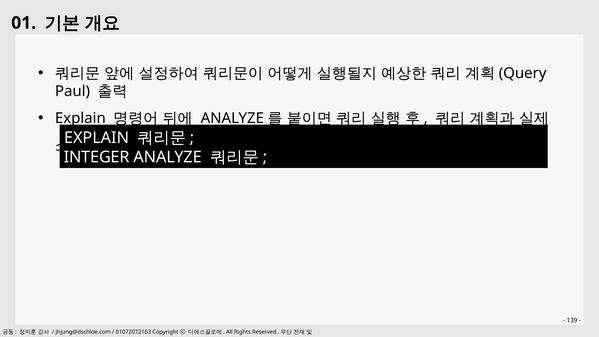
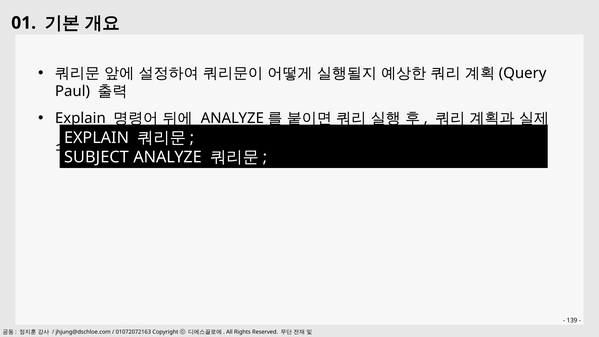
INTEGER: INTEGER -> SUBJECT
